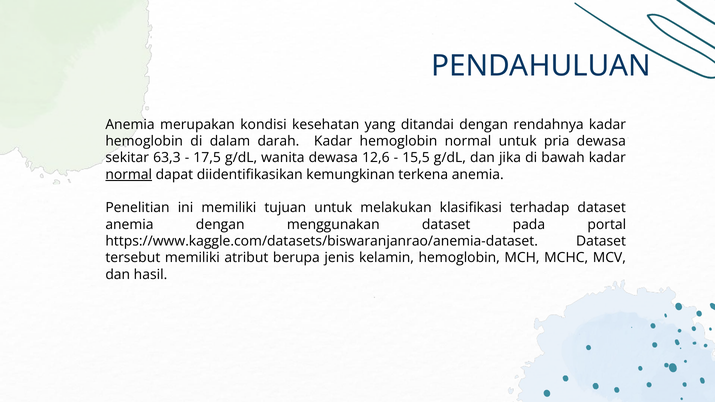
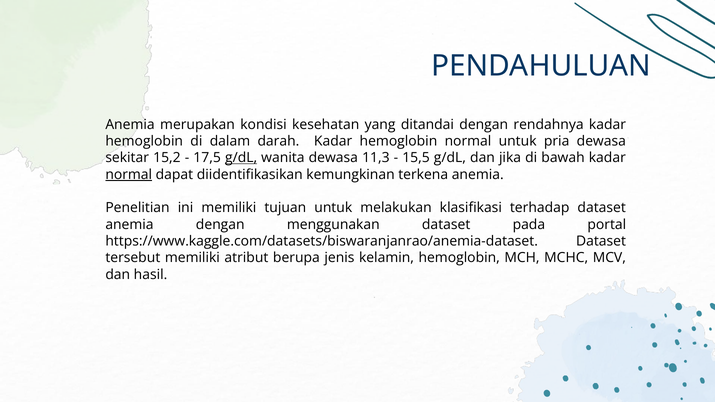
63,3: 63,3 -> 15,2
g/dL at (241, 158) underline: none -> present
12,6: 12,6 -> 11,3
